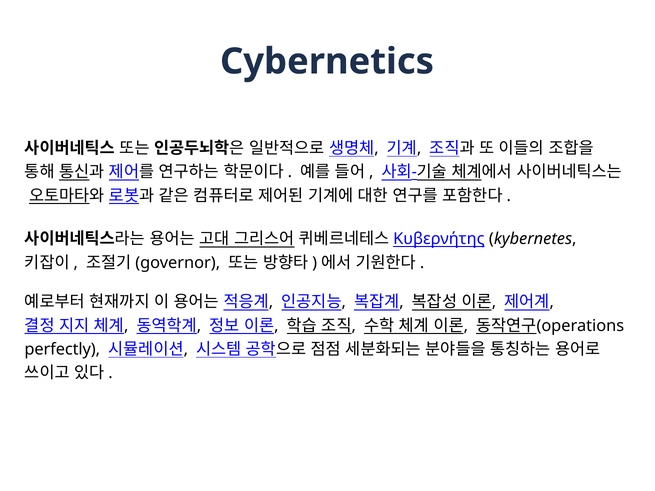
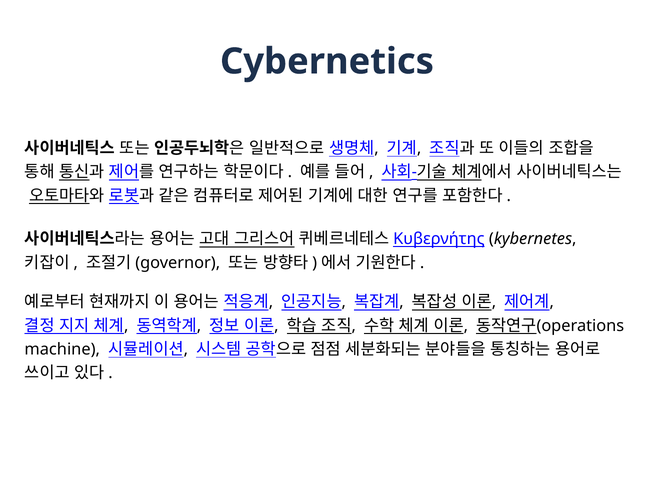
perfectly: perfectly -> machine
